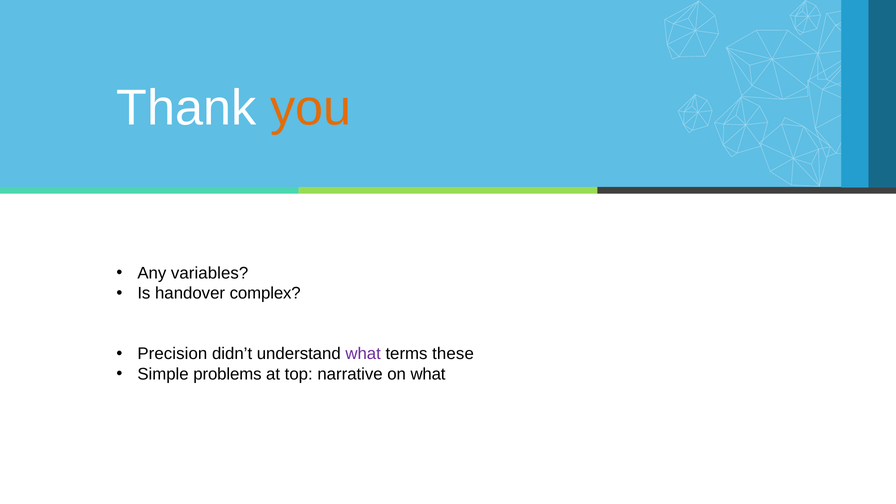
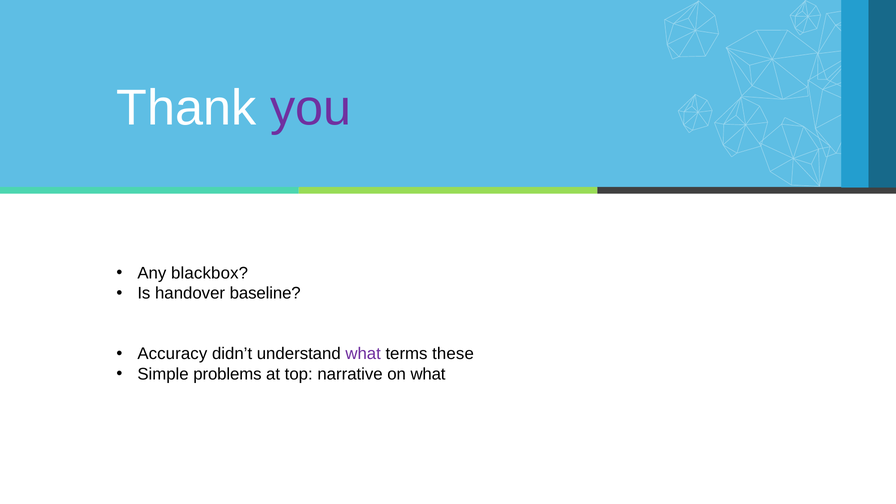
you colour: orange -> purple
variables: variables -> blackbox
complex: complex -> baseline
Precision: Precision -> Accuracy
